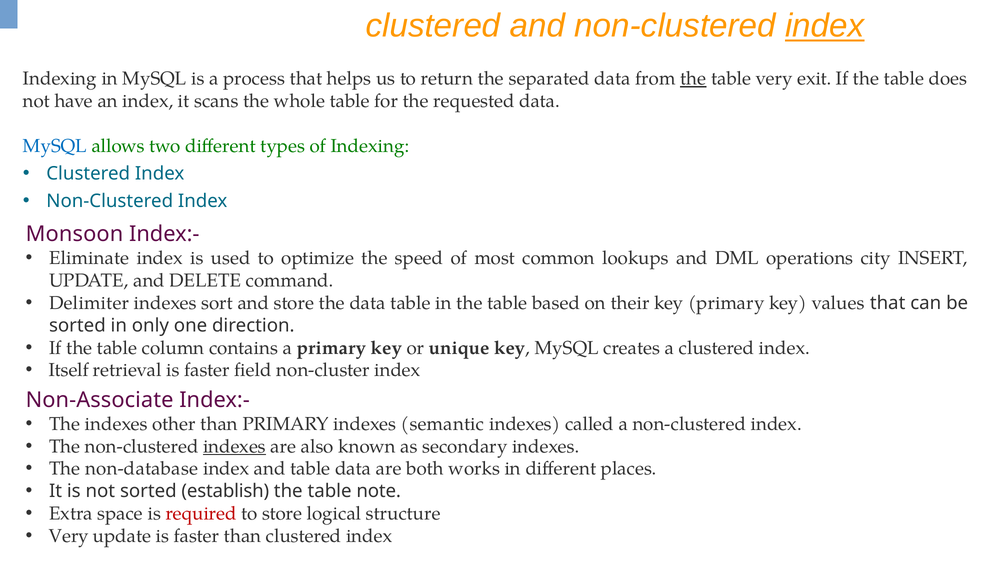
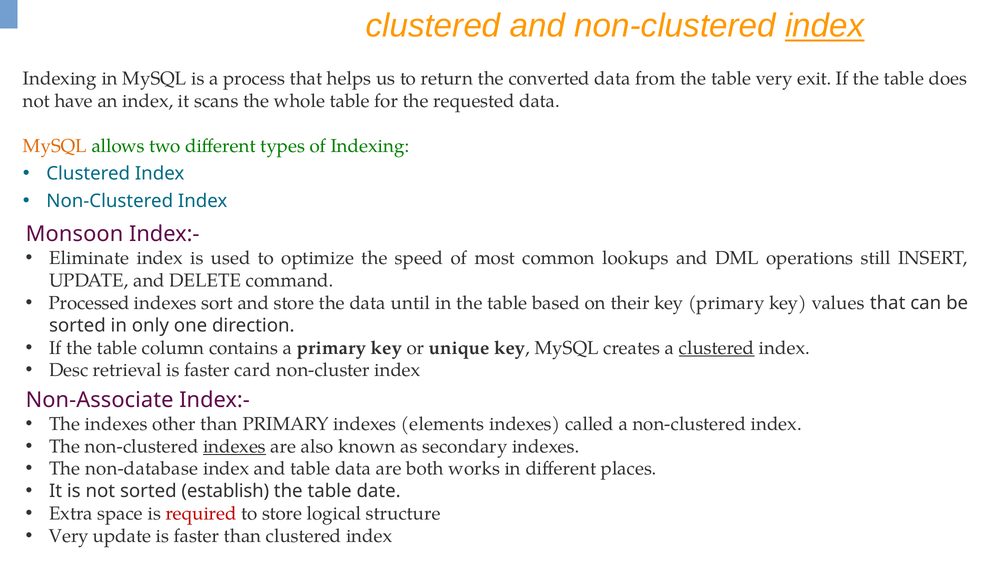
separated: separated -> converted
the at (693, 79) underline: present -> none
MySQL at (55, 146) colour: blue -> orange
city: city -> still
Delimiter: Delimiter -> Processed
data table: table -> until
clustered at (717, 348) underline: none -> present
Itself: Itself -> Desc
field: field -> card
semantic: semantic -> elements
note: note -> date
